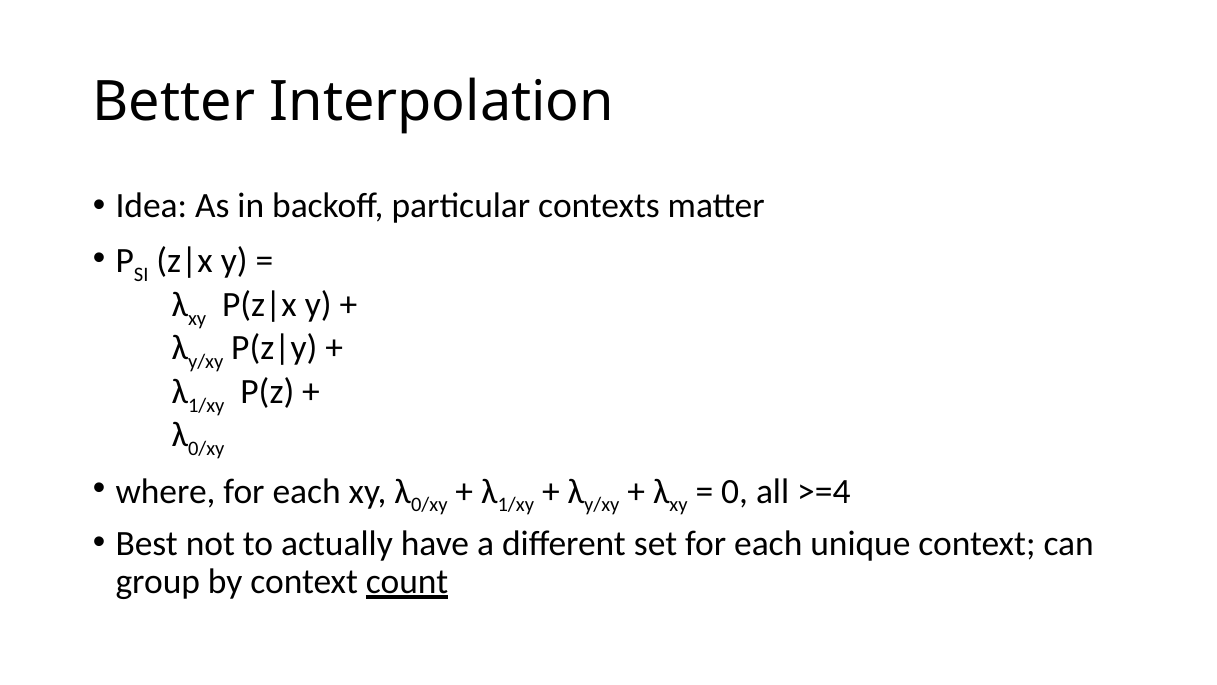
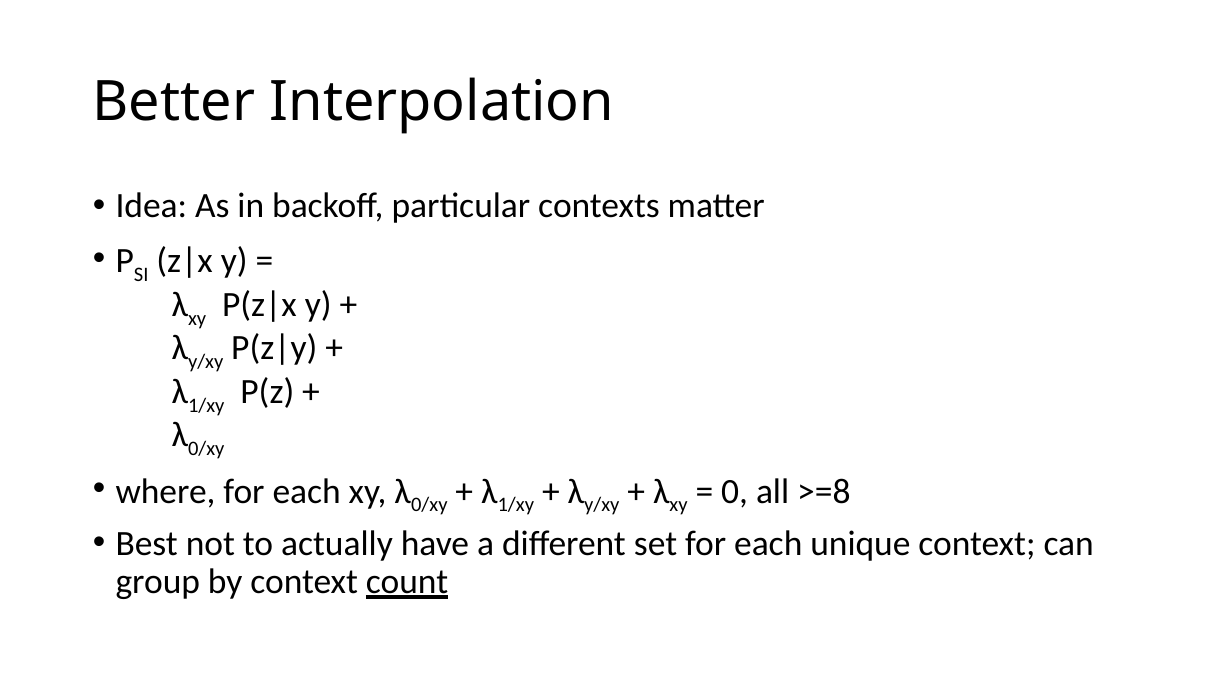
>=4: >=4 -> >=8
